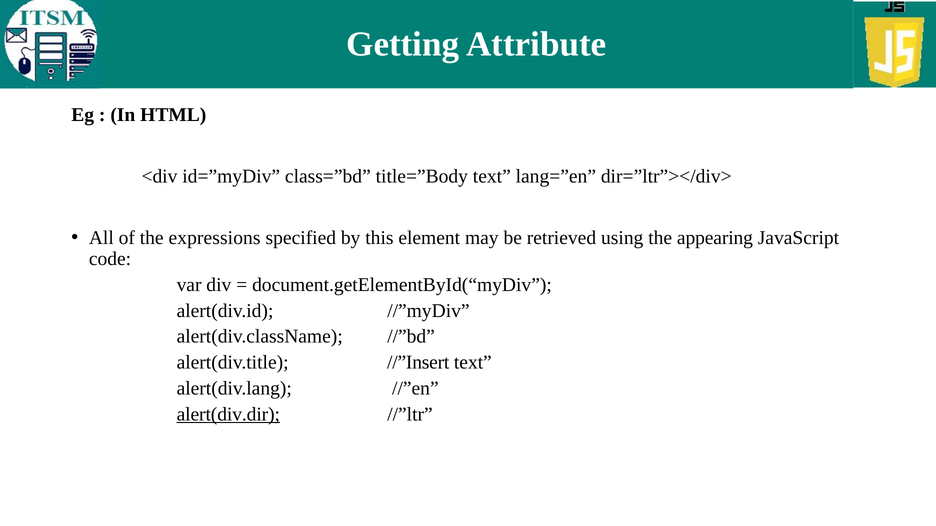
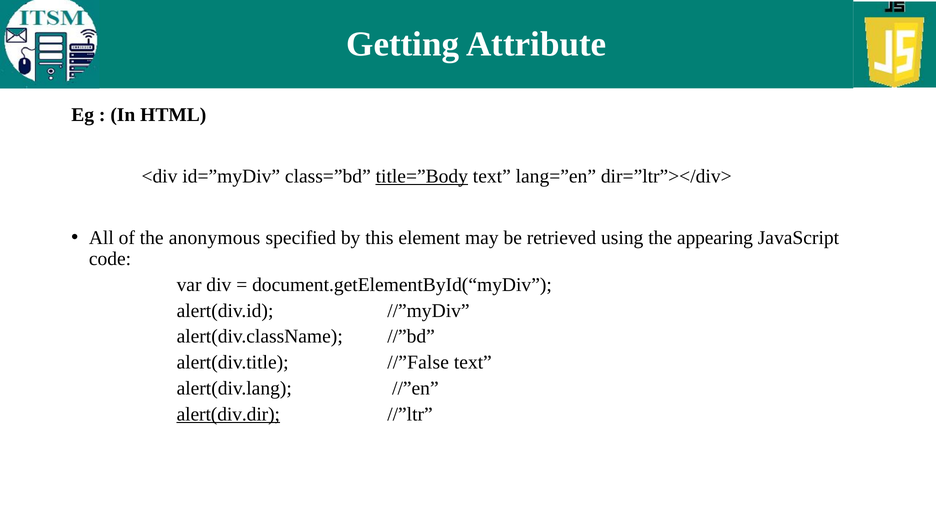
title=”Body underline: none -> present
expressions: expressions -> anonymous
//”Insert: //”Insert -> //”False
